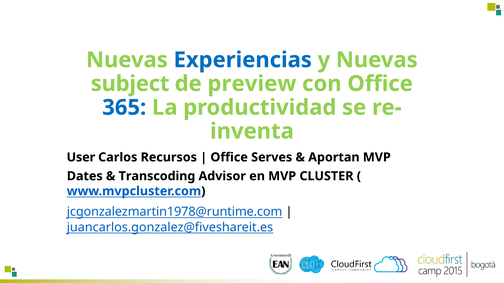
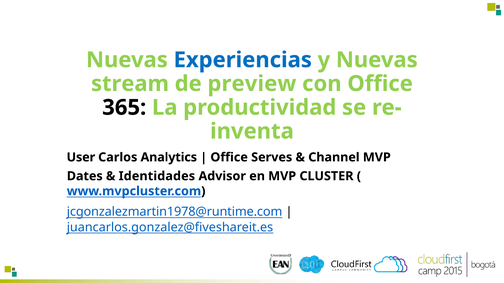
subject: subject -> stream
365 colour: blue -> black
Recursos: Recursos -> Analytics
Aportan: Aportan -> Channel
Transcoding: Transcoding -> Identidades
